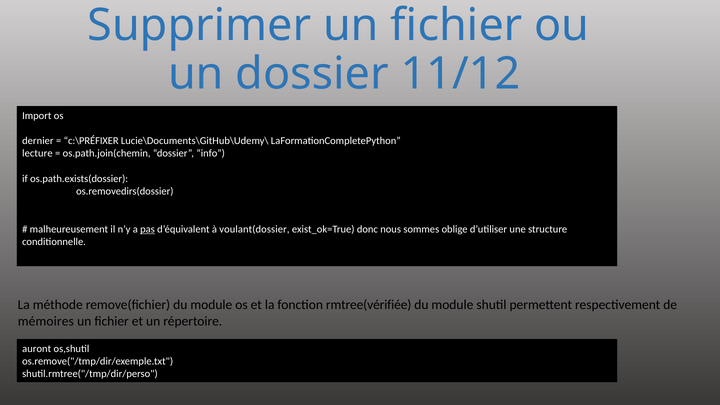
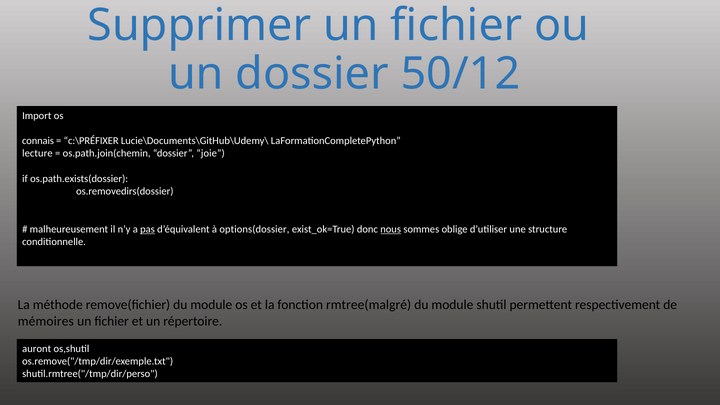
11/12: 11/12 -> 50/12
dernier: dernier -> connais
info: info -> joie
voulant(dossier: voulant(dossier -> options(dossier
nous underline: none -> present
rmtree(vérifiée: rmtree(vérifiée -> rmtree(malgré
